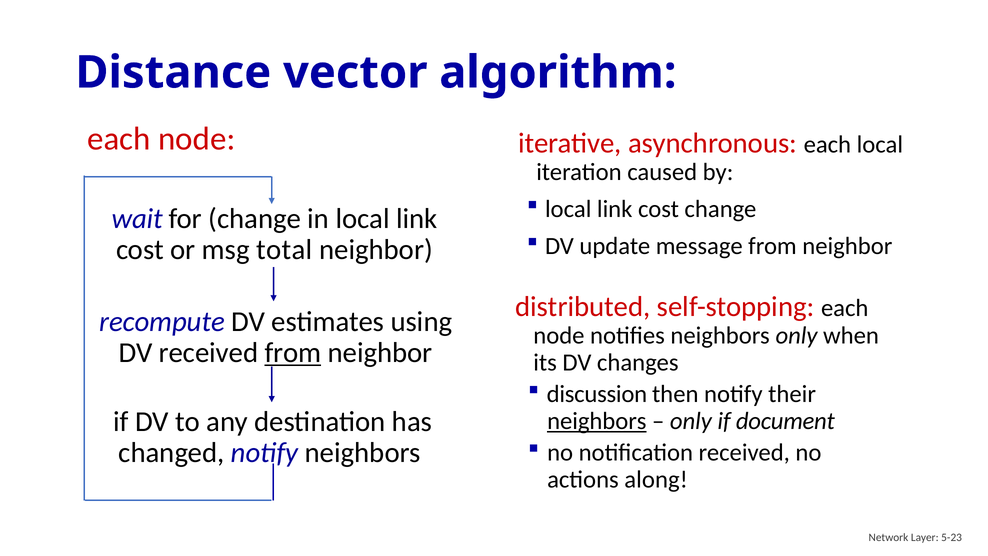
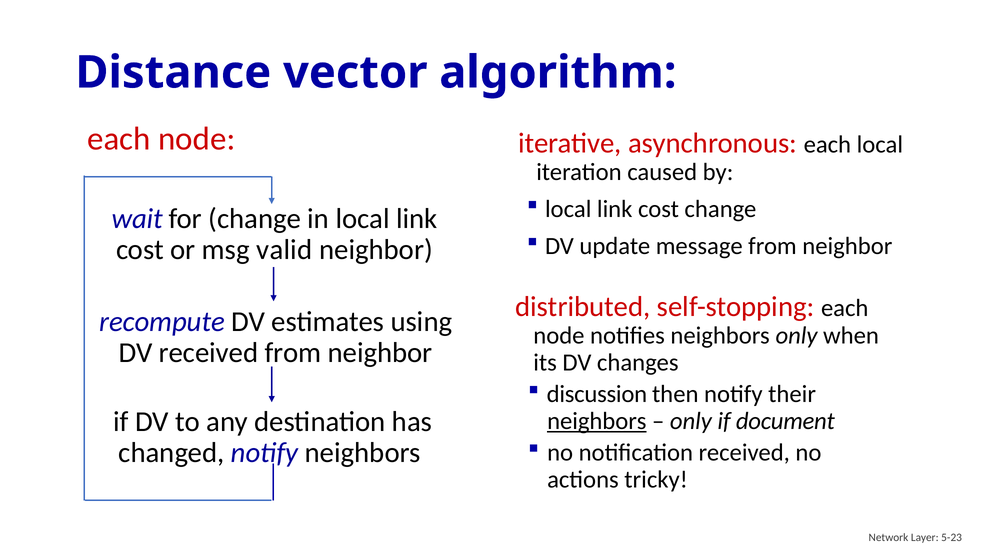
total: total -> valid
from at (293, 353) underline: present -> none
along: along -> tricky
